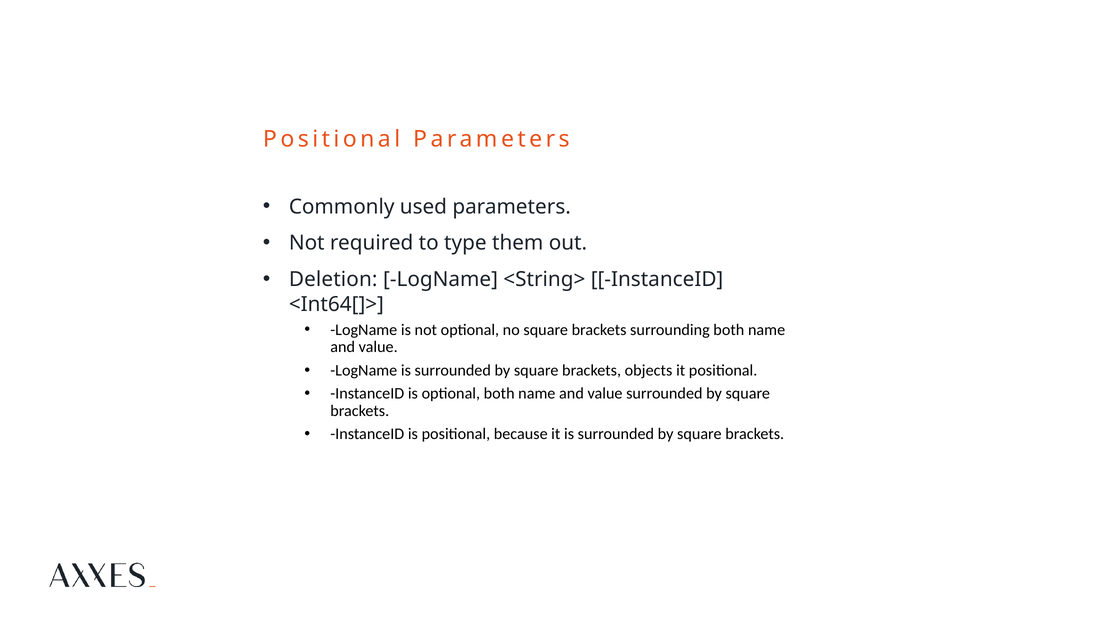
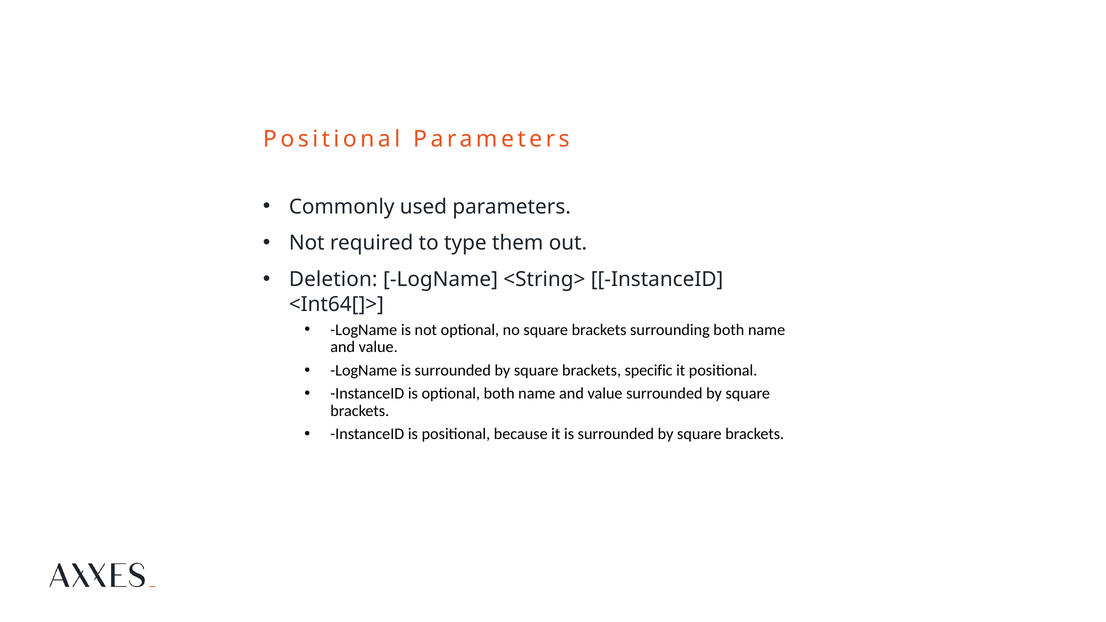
objects: objects -> specific
